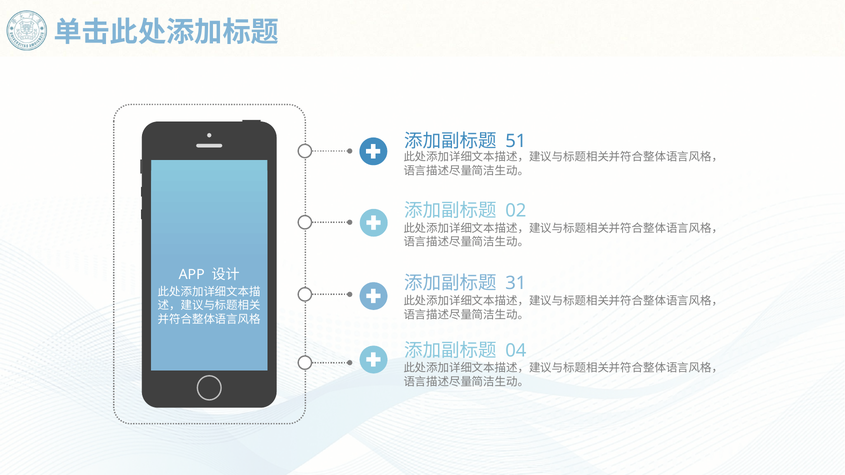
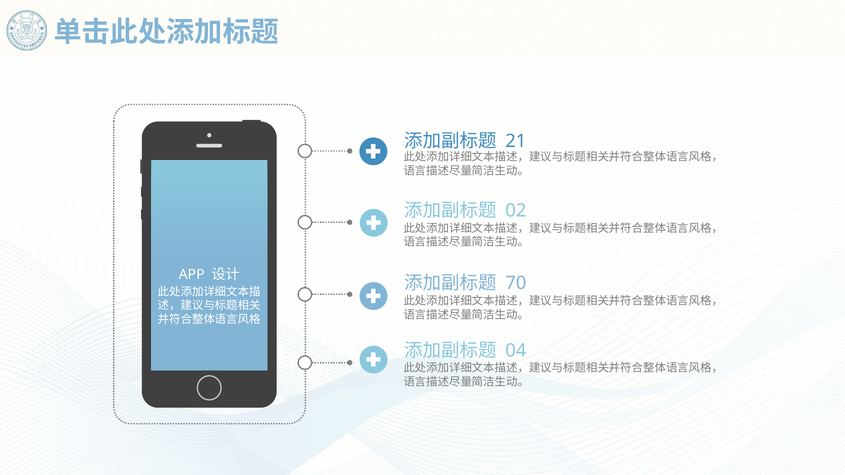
51: 51 -> 21
31: 31 -> 70
